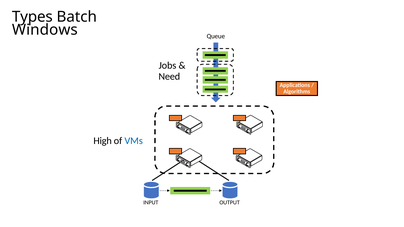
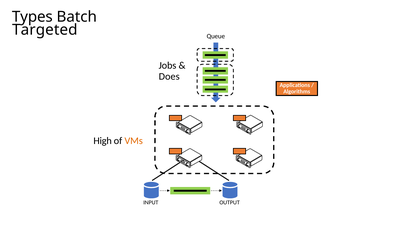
Windows: Windows -> Targeted
Need: Need -> Does
VMs colour: blue -> orange
